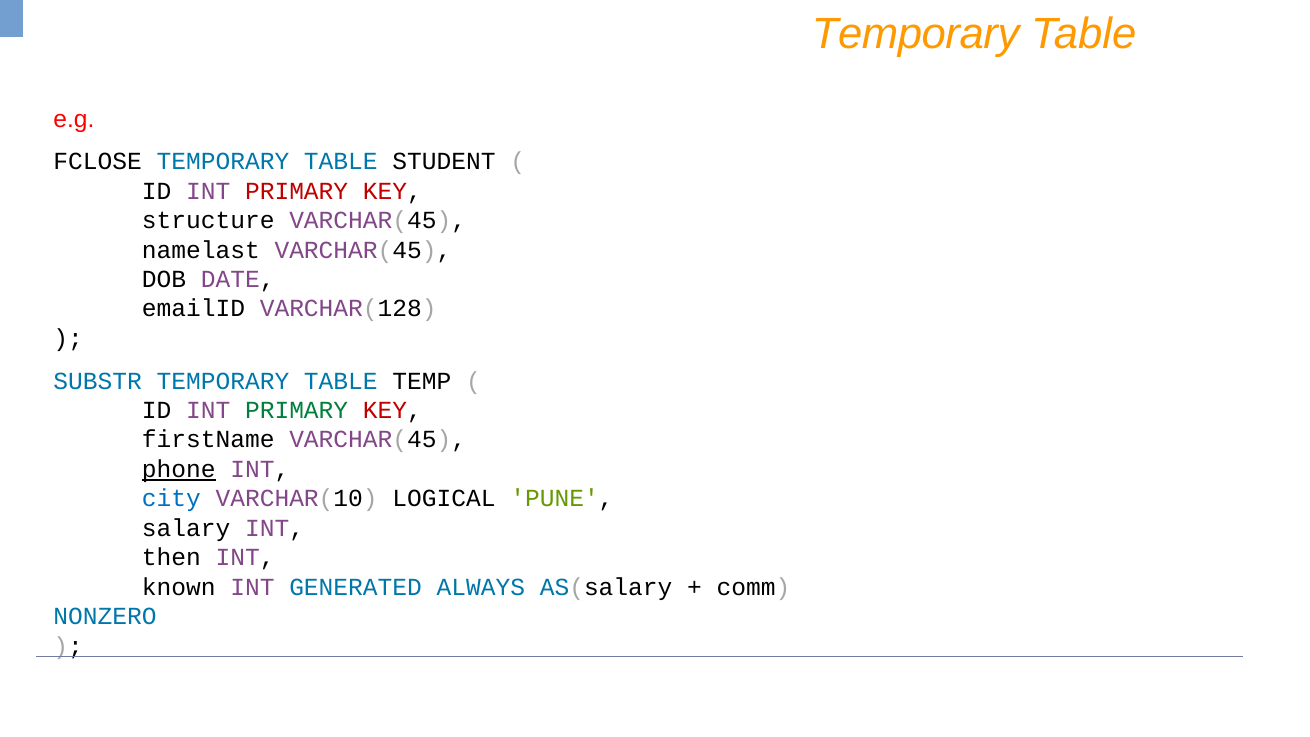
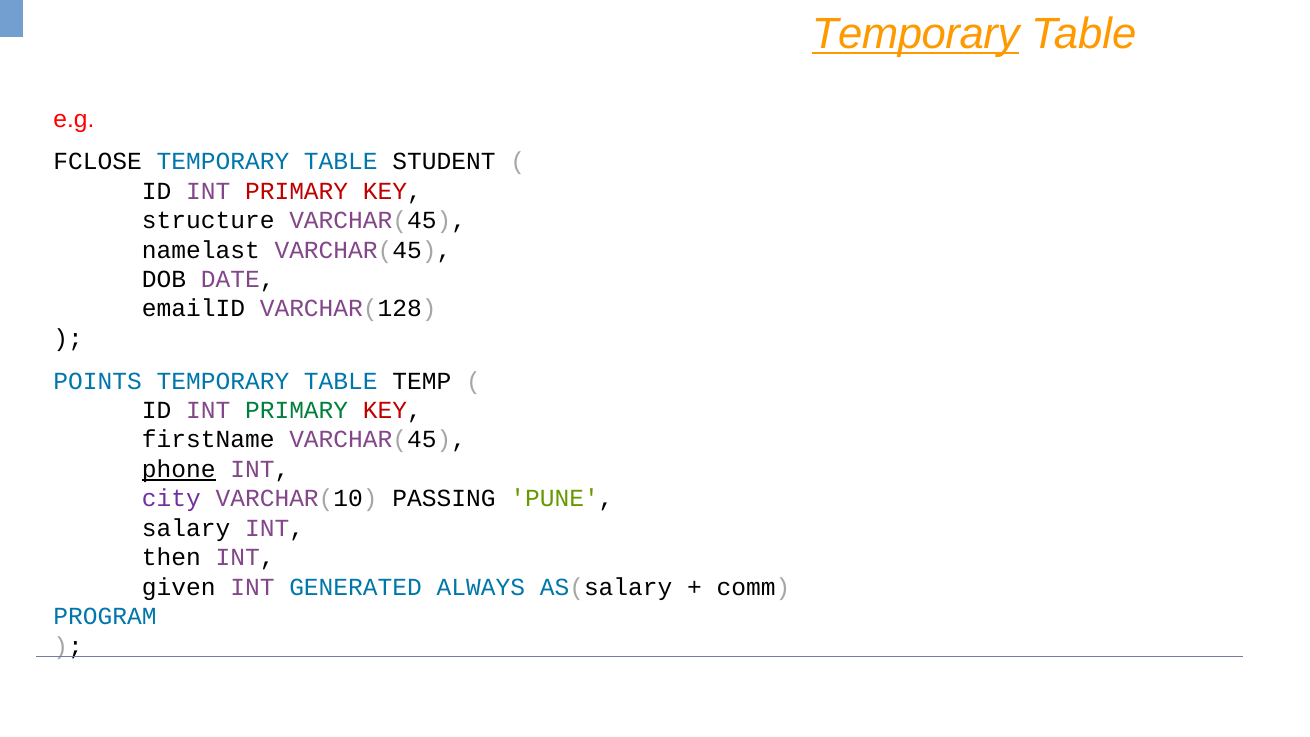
Temporary at (916, 34) underline: none -> present
SUBSTR: SUBSTR -> POINTS
city colour: blue -> purple
LOGICAL: LOGICAL -> PASSING
known: known -> given
NONZERO: NONZERO -> PROGRAM
